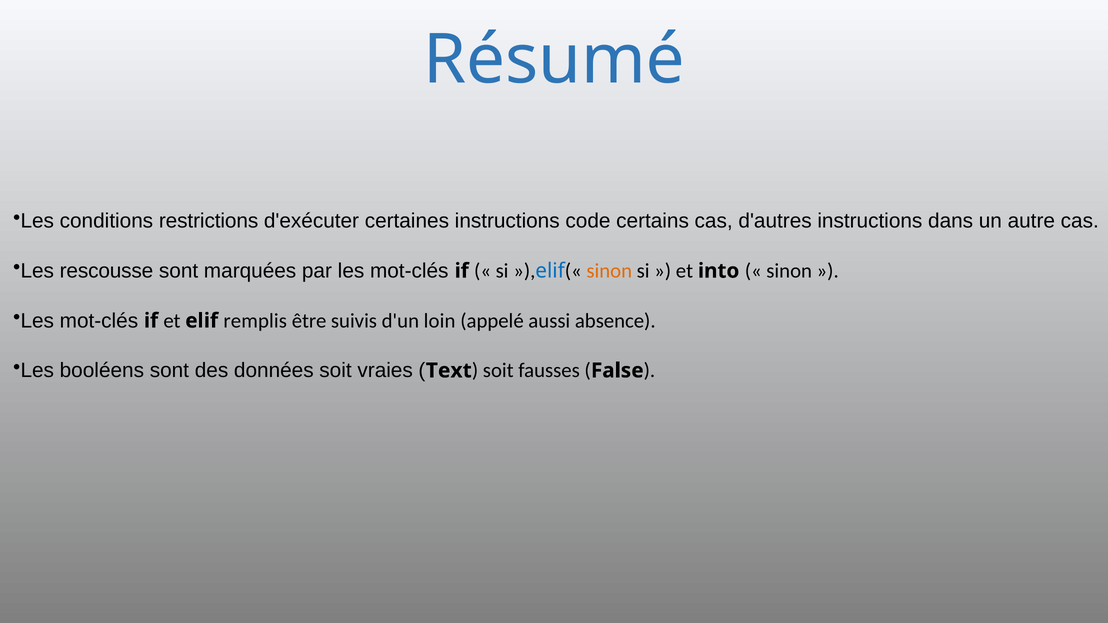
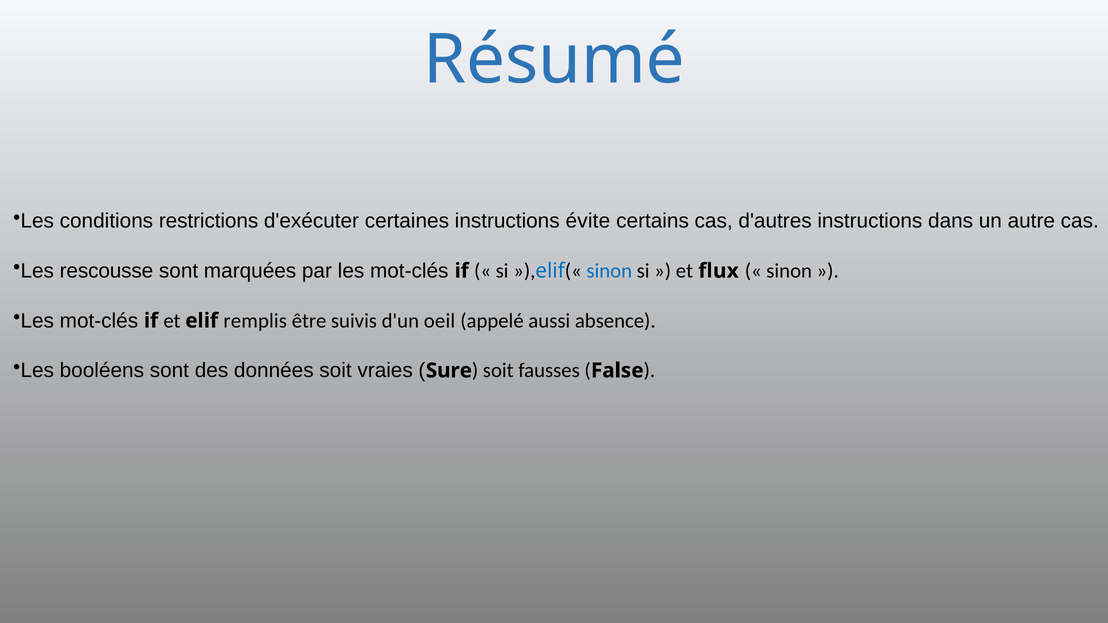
code: code -> évite
sinon at (609, 271) colour: orange -> blue
into: into -> flux
loin: loin -> oeil
Text: Text -> Sure
